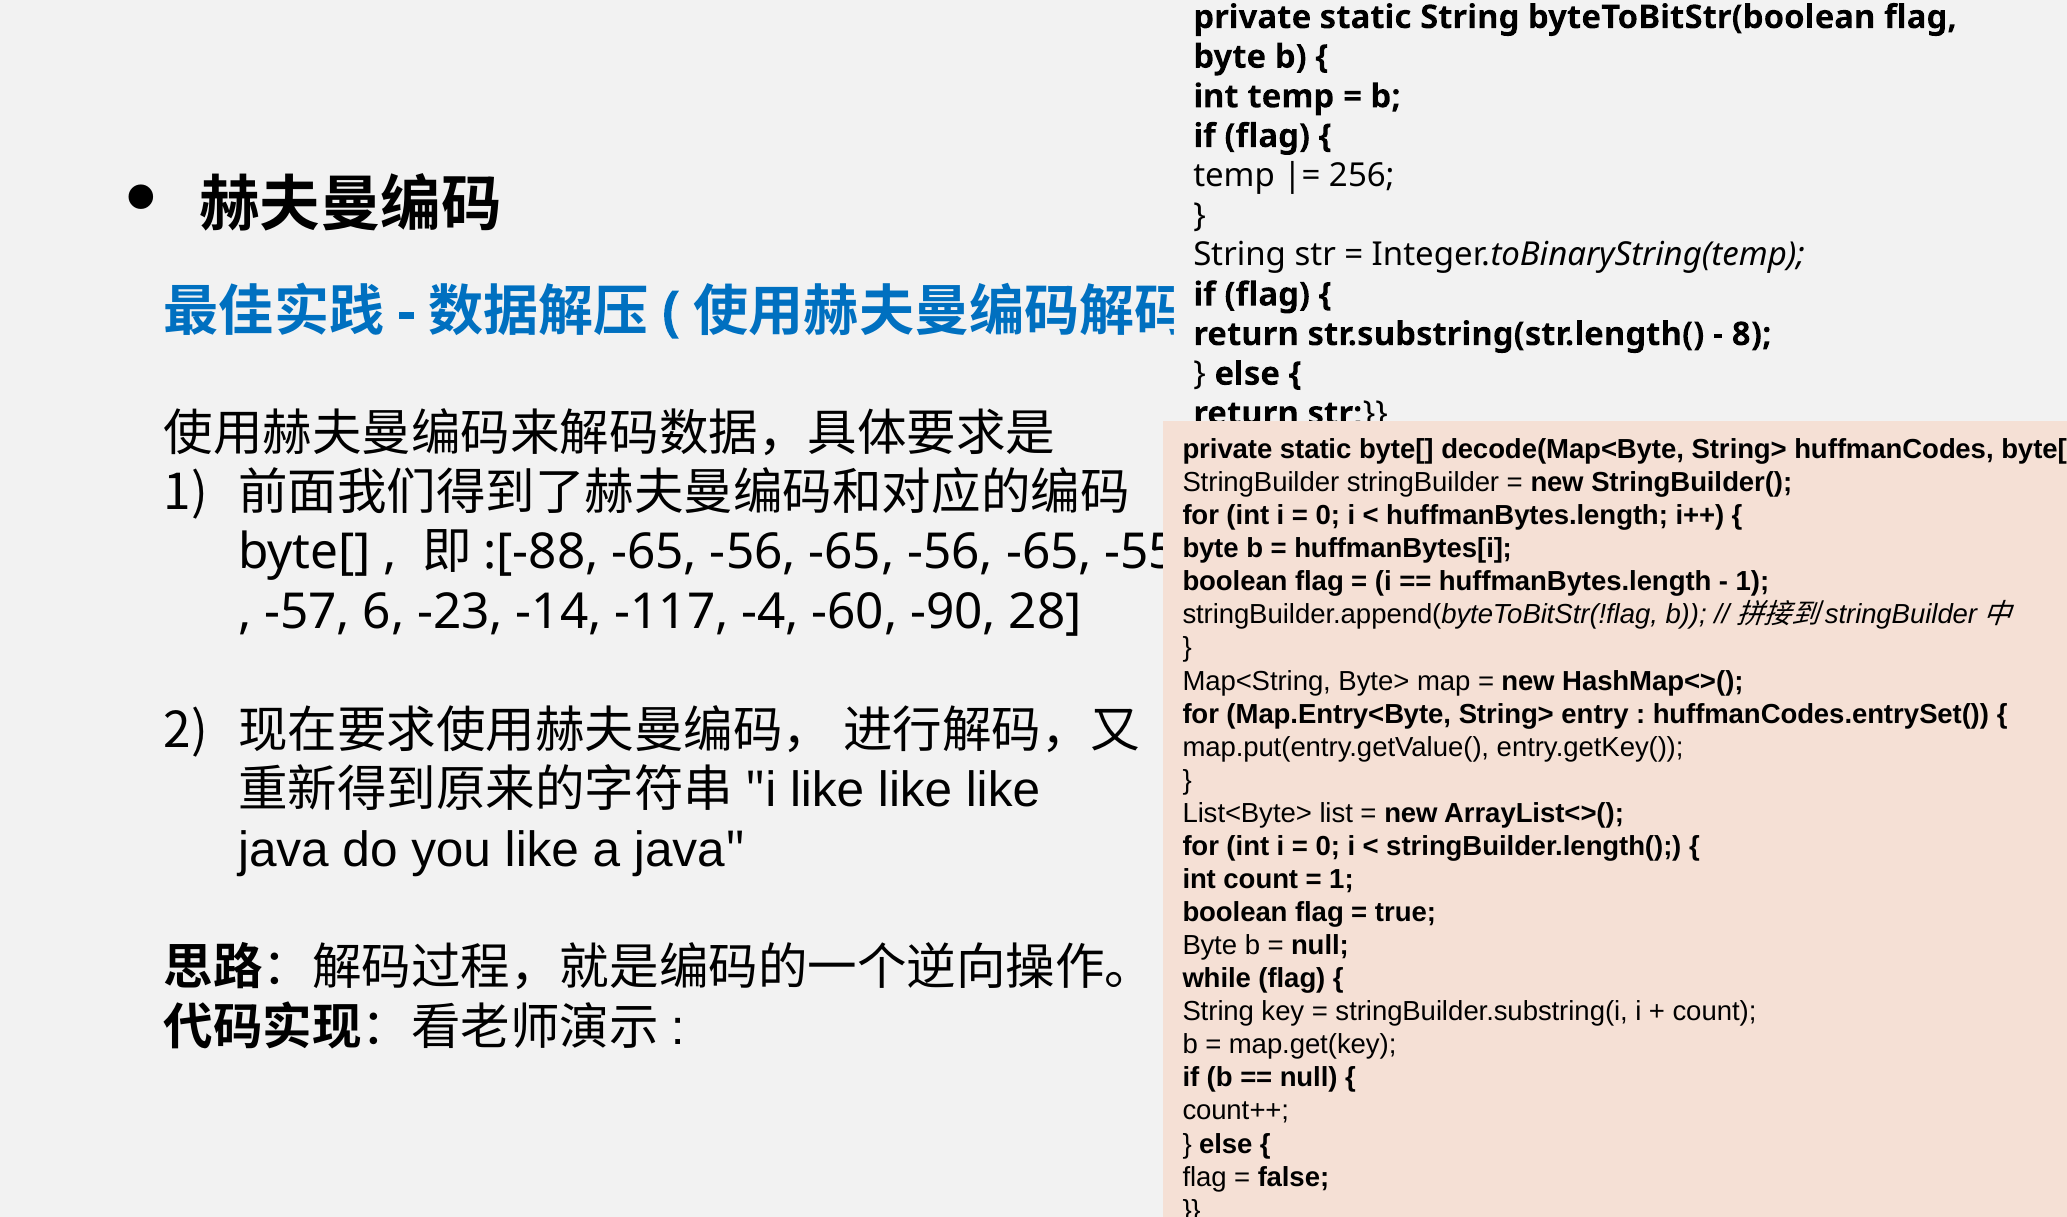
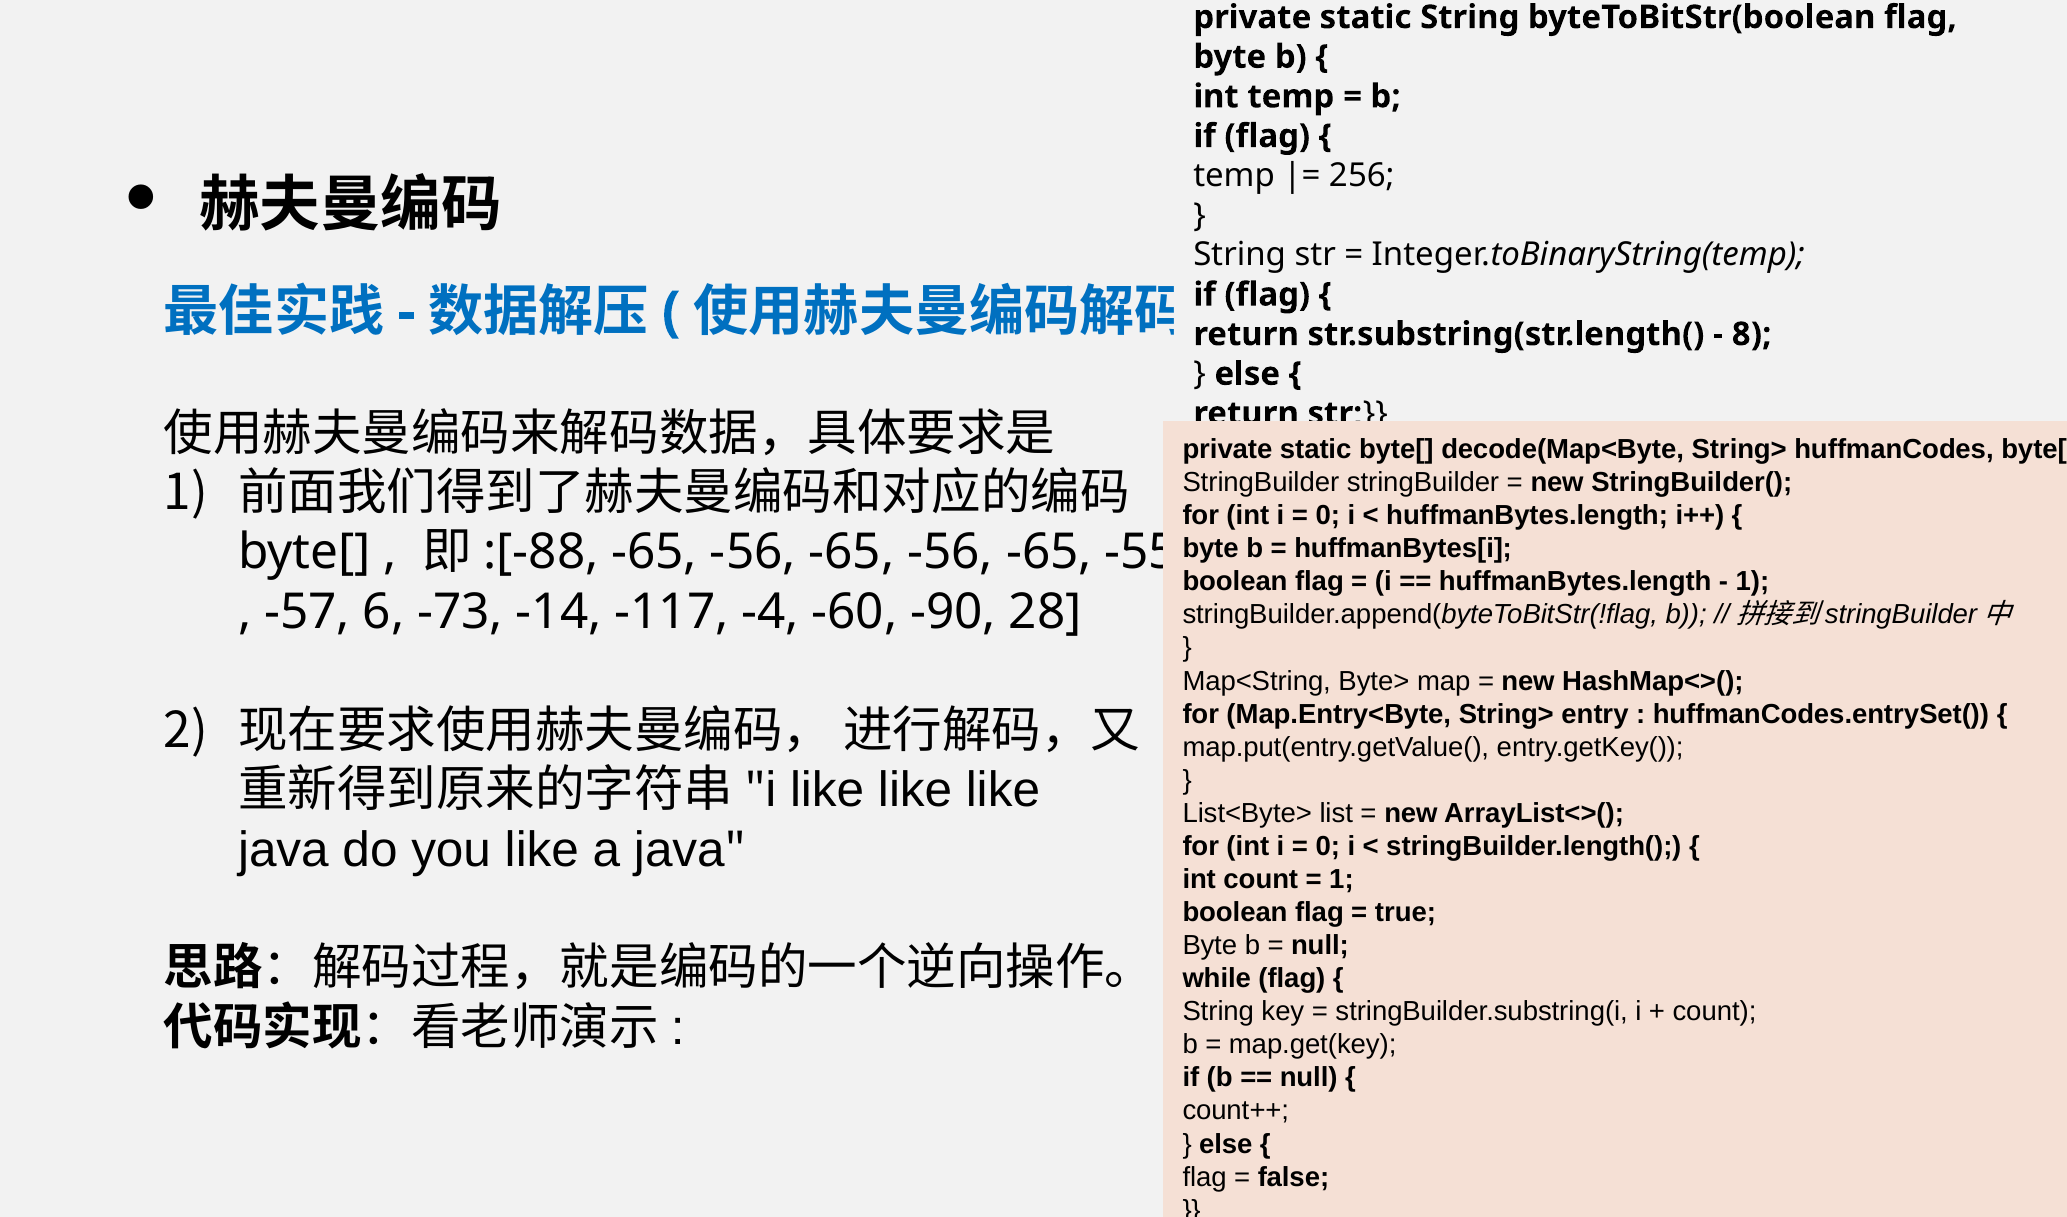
-23: -23 -> -73
